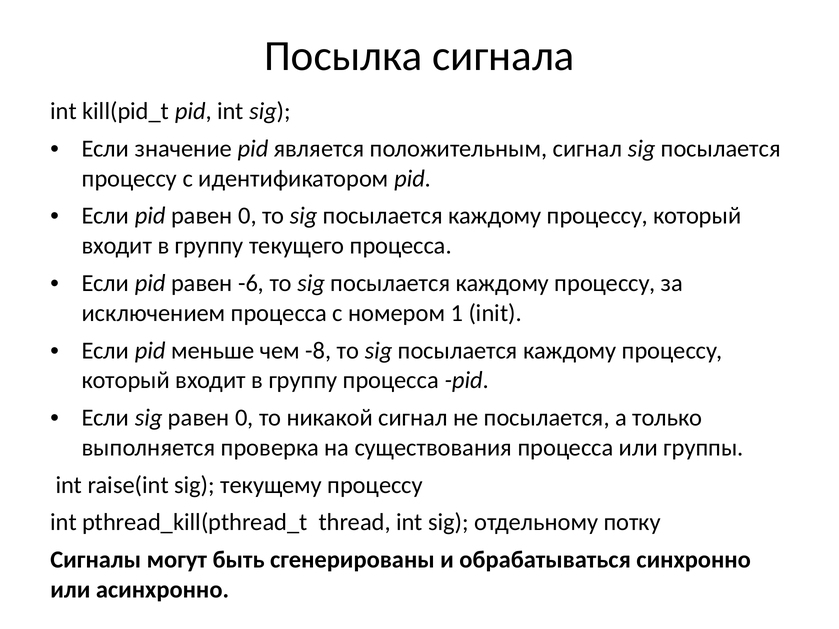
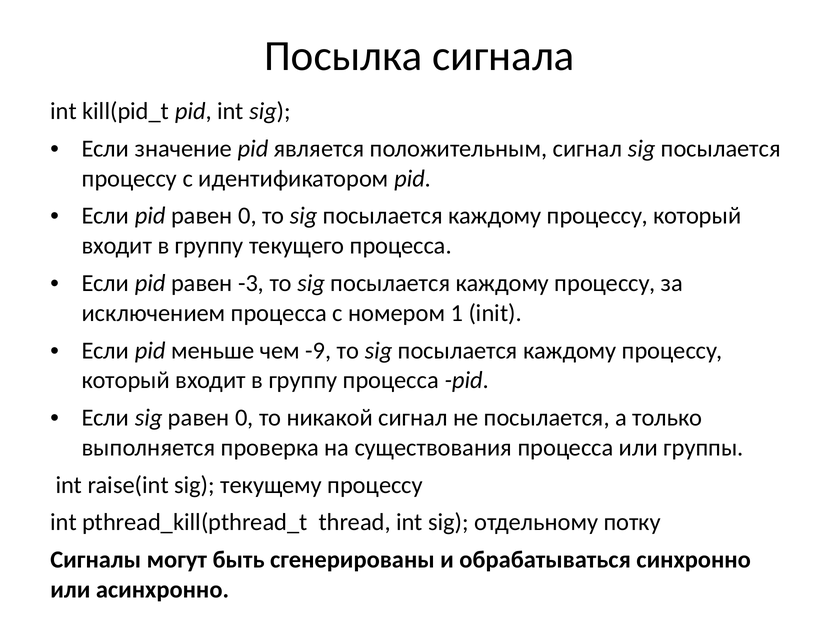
-6: -6 -> -3
-8: -8 -> -9
